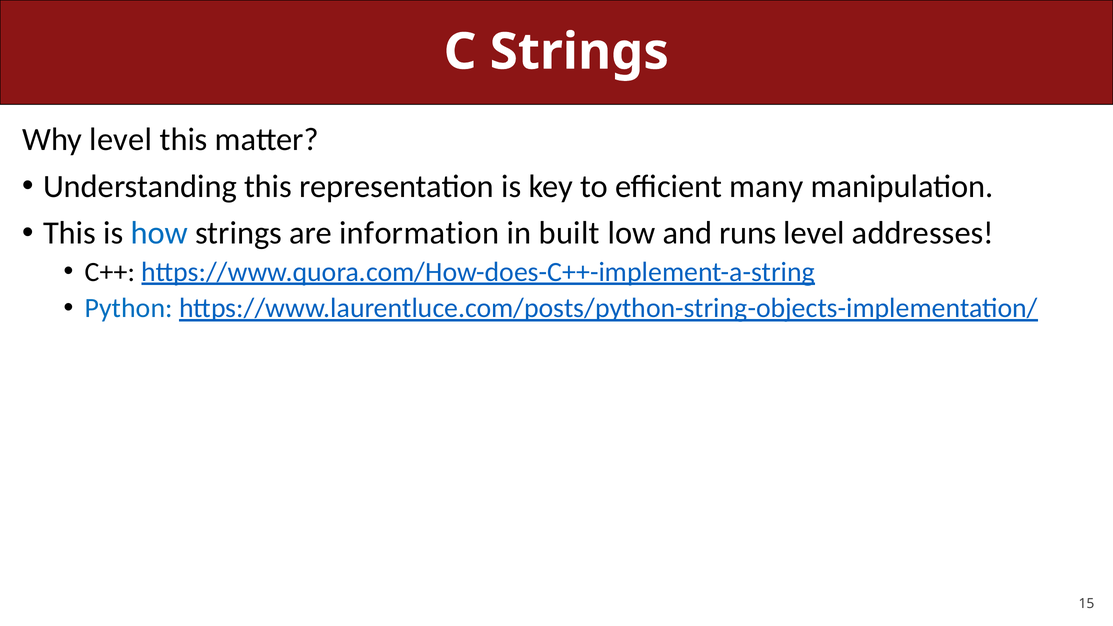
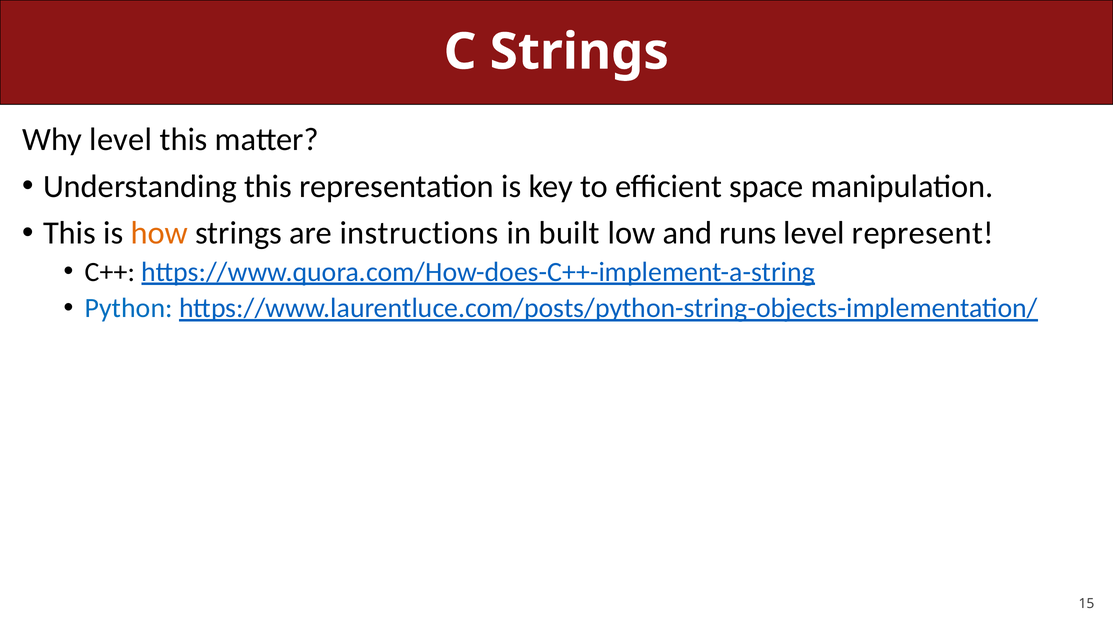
many: many -> space
how colour: blue -> orange
information: information -> instructions
addresses: addresses -> represent
